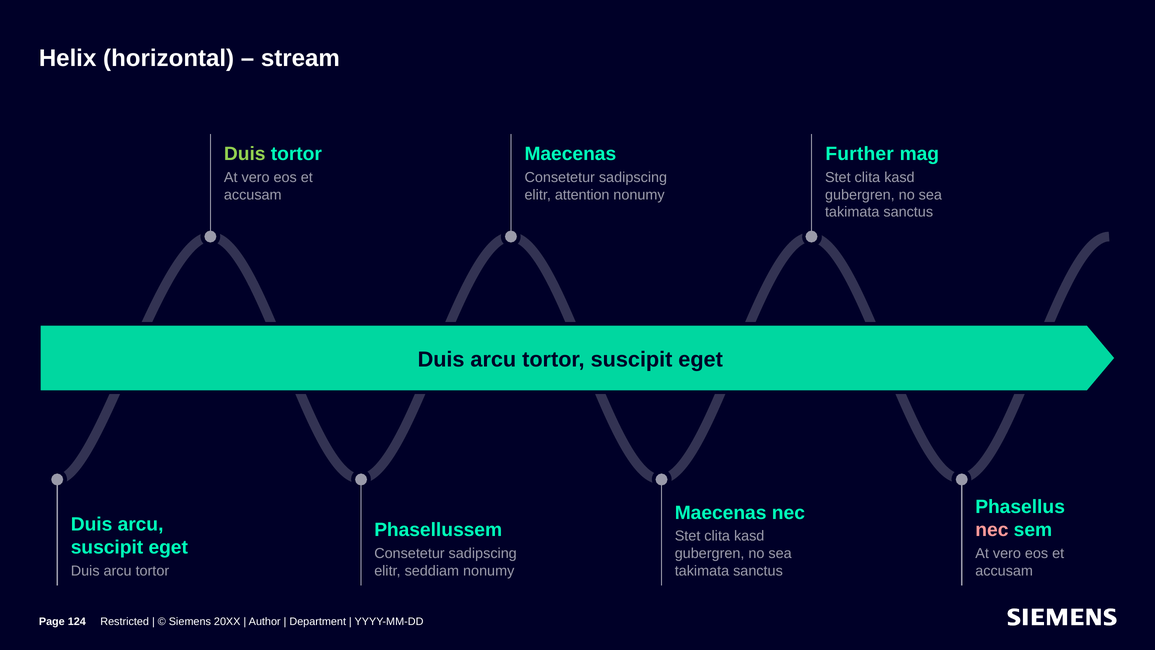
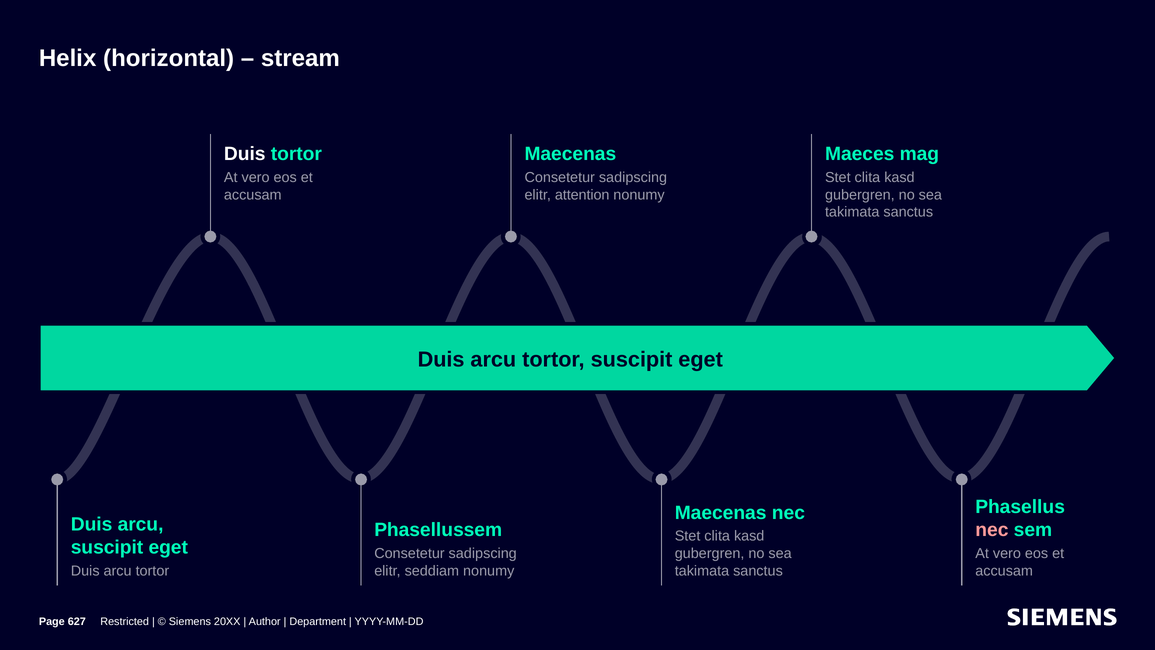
Duis at (245, 154) colour: light green -> white
Further: Further -> Maeces
124: 124 -> 627
